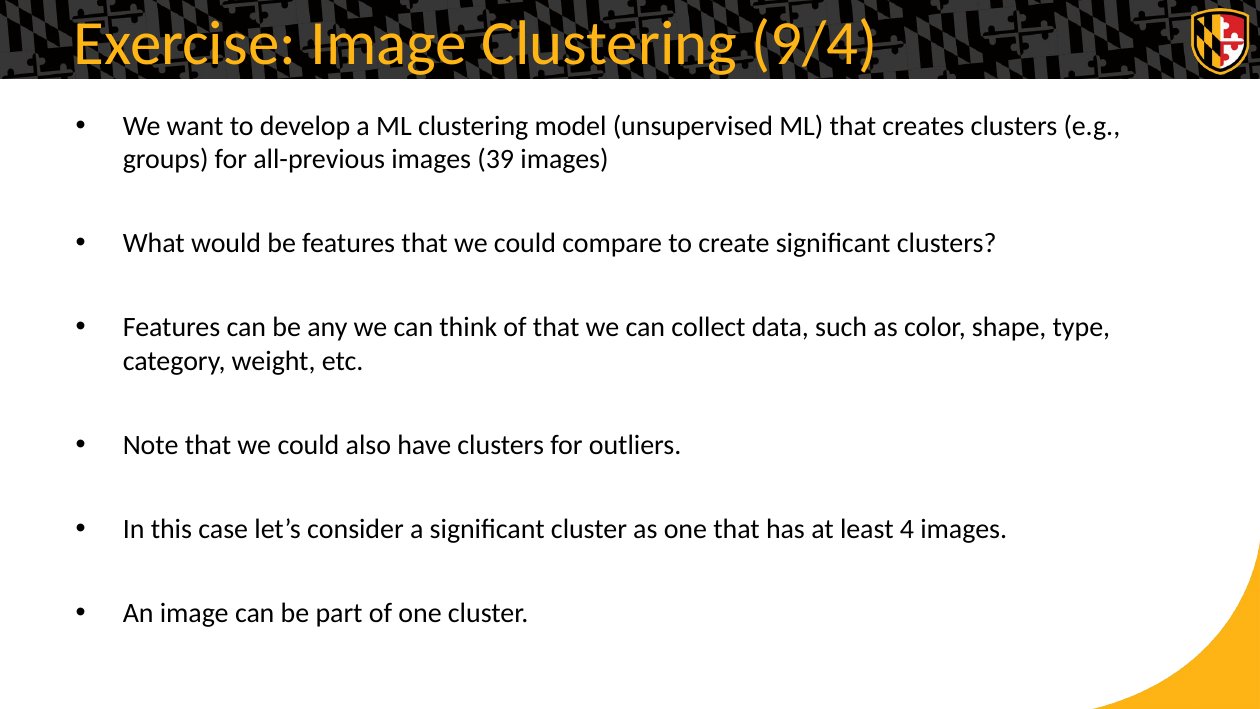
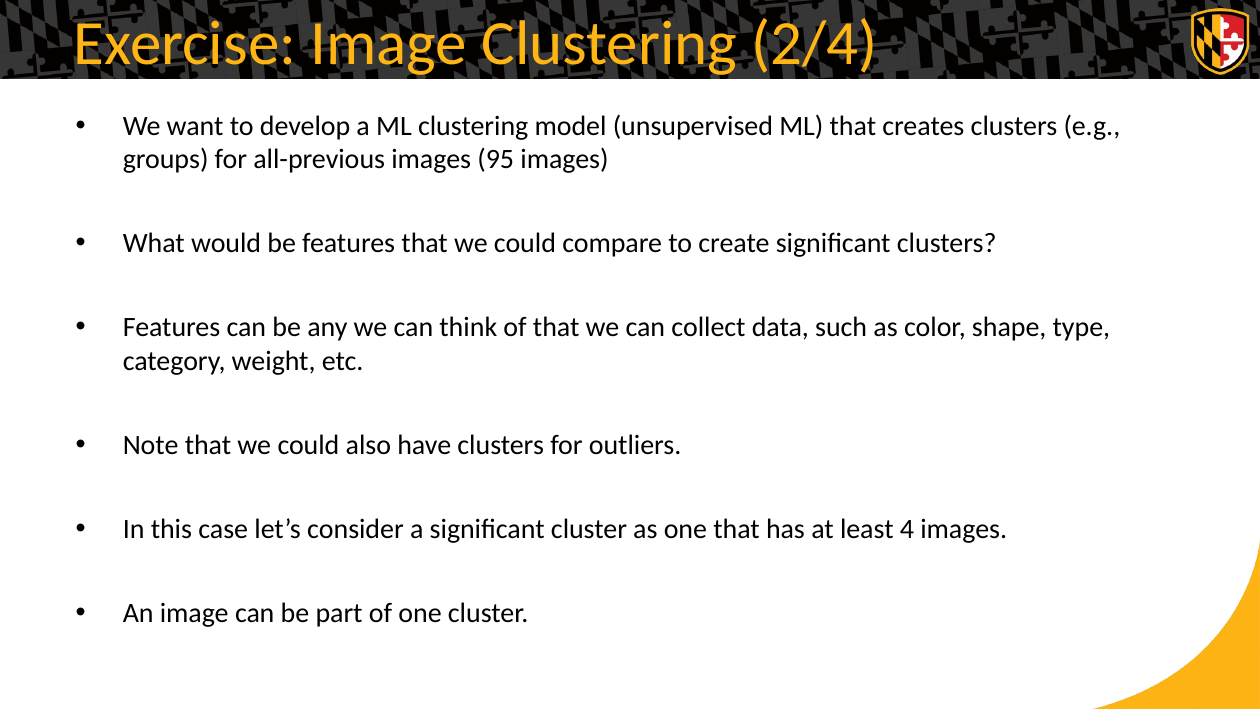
9/4: 9/4 -> 2/4
39: 39 -> 95
